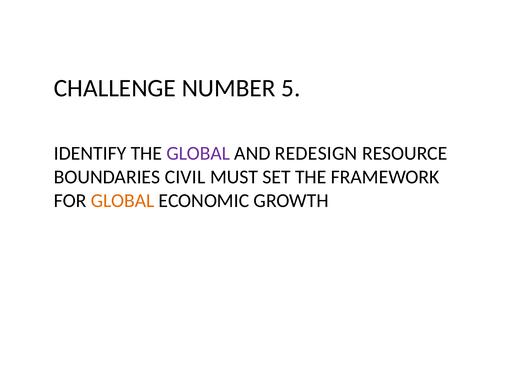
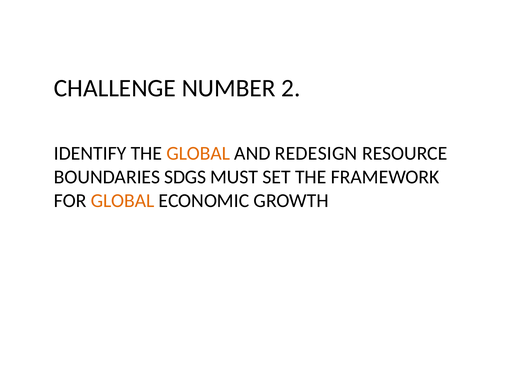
5: 5 -> 2
GLOBAL at (198, 154) colour: purple -> orange
CIVIL: CIVIL -> SDGS
